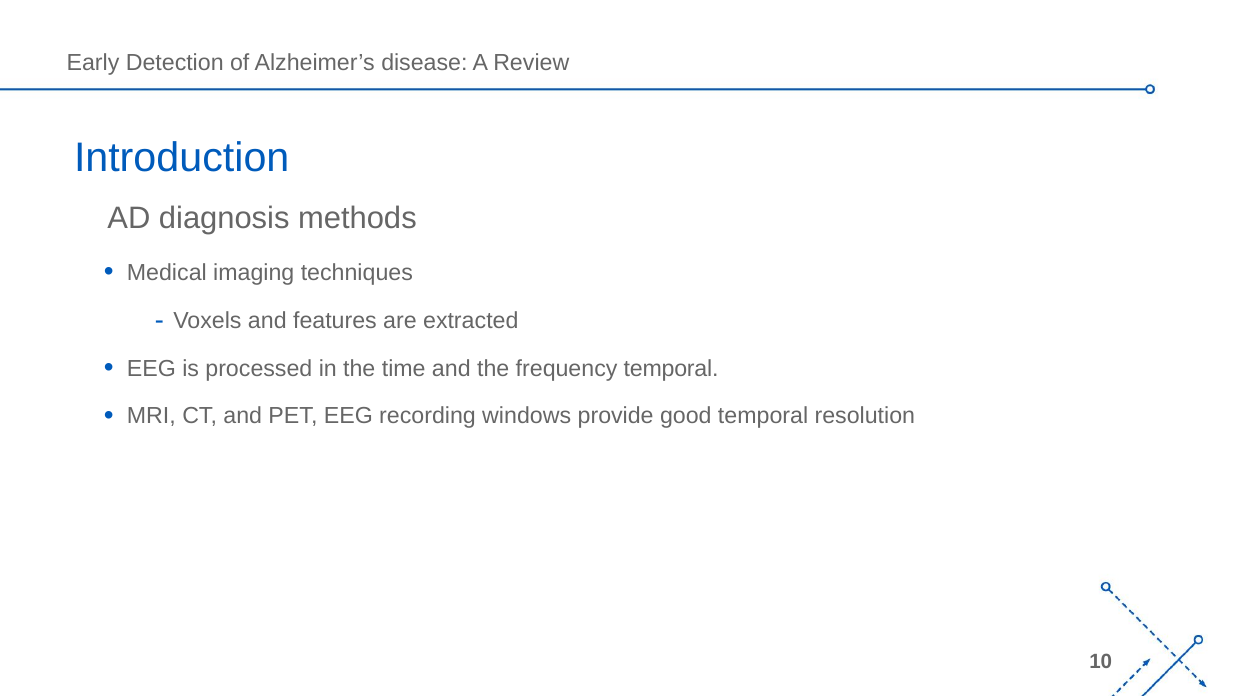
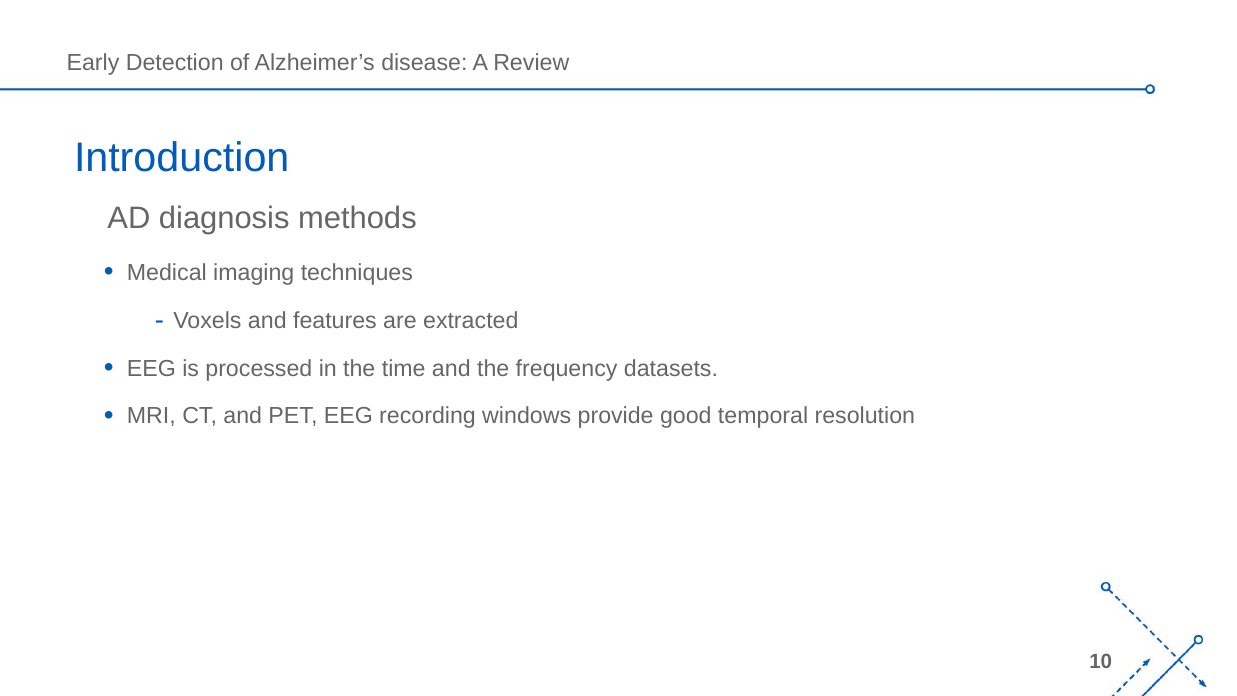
frequency temporal: temporal -> datasets
